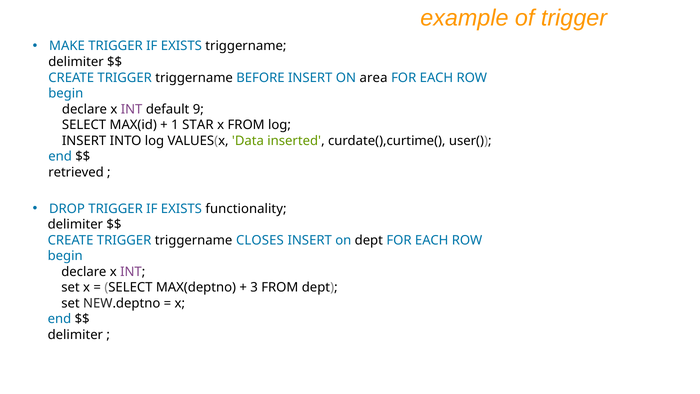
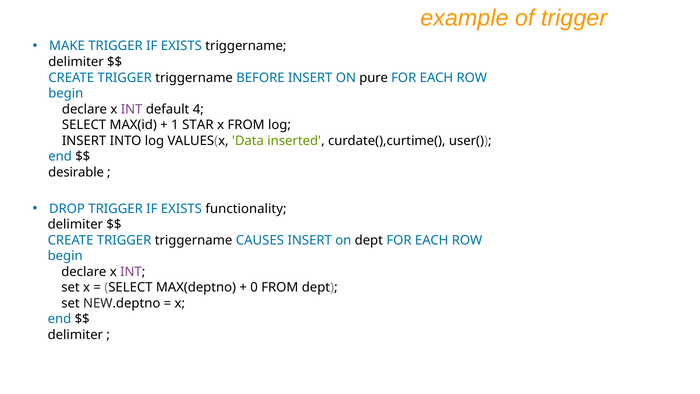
area: area -> pure
9: 9 -> 4
retrieved: retrieved -> desirable
CLOSES: CLOSES -> CAUSES
3: 3 -> 0
